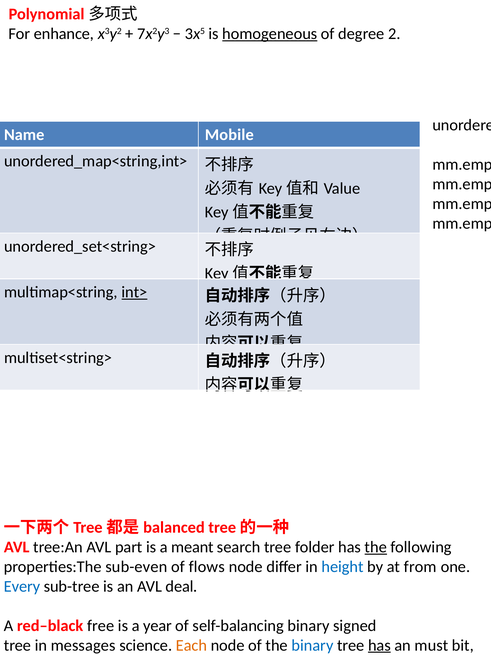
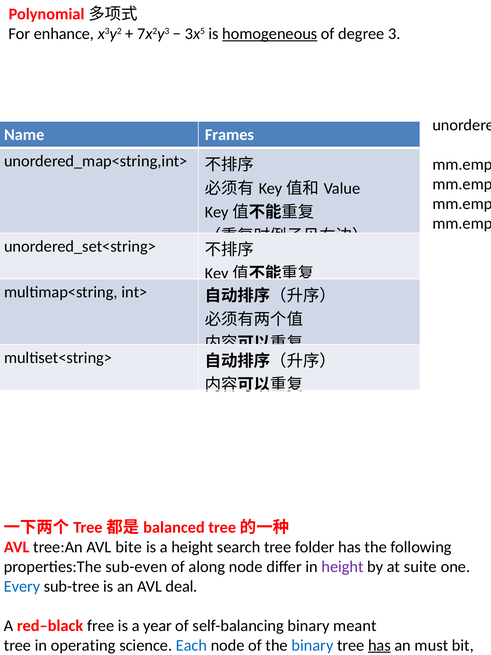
degree 2: 2 -> 3
Mobile: Mobile -> Frames
int> underline: present -> none
part: part -> bite
a meant: meant -> height
the at (376, 547) underline: present -> none
flows: flows -> along
height at (343, 566) colour: blue -> purple
from: from -> suite
signed: signed -> meant
messages: messages -> operating
Each colour: orange -> blue
